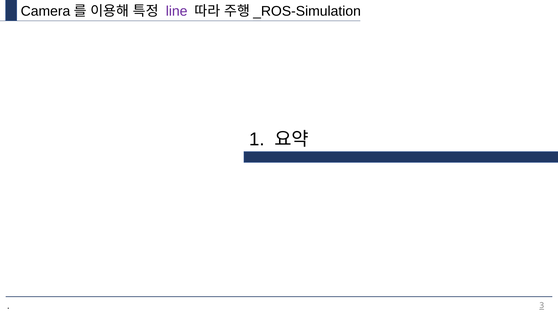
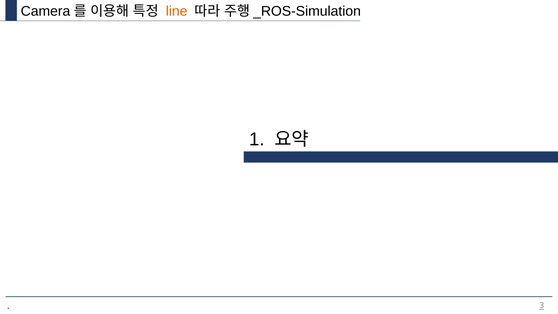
line colour: purple -> orange
